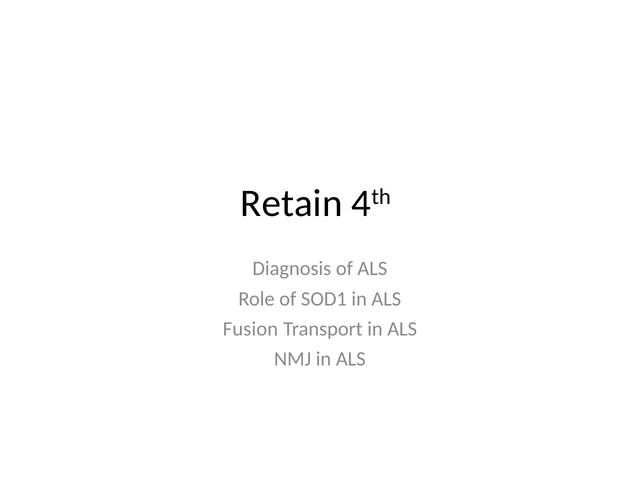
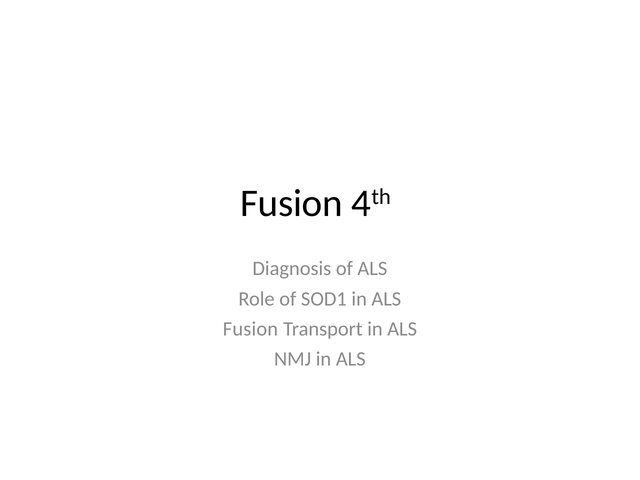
Retain at (291, 203): Retain -> Fusion
